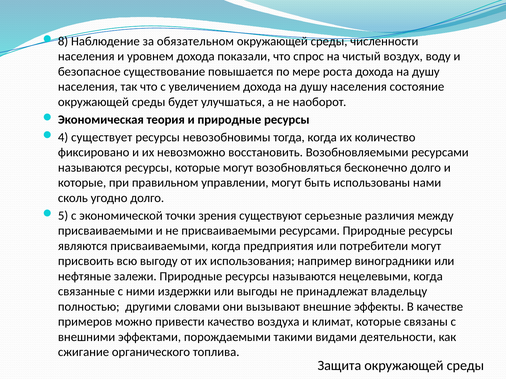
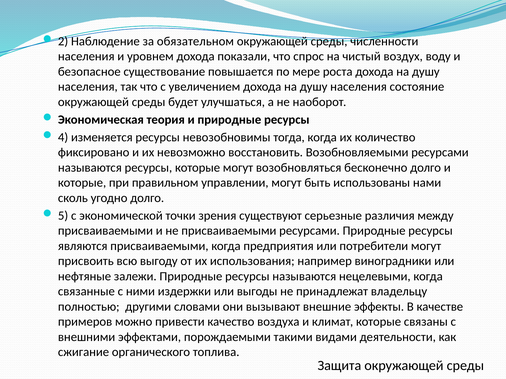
8: 8 -> 2
существует: существует -> изменяется
